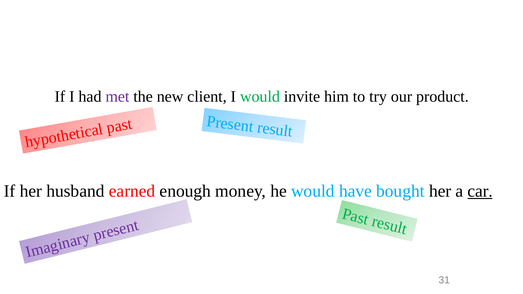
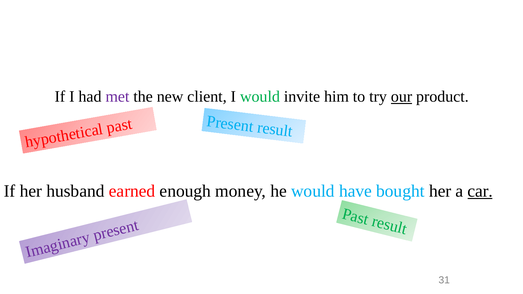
our underline: none -> present
